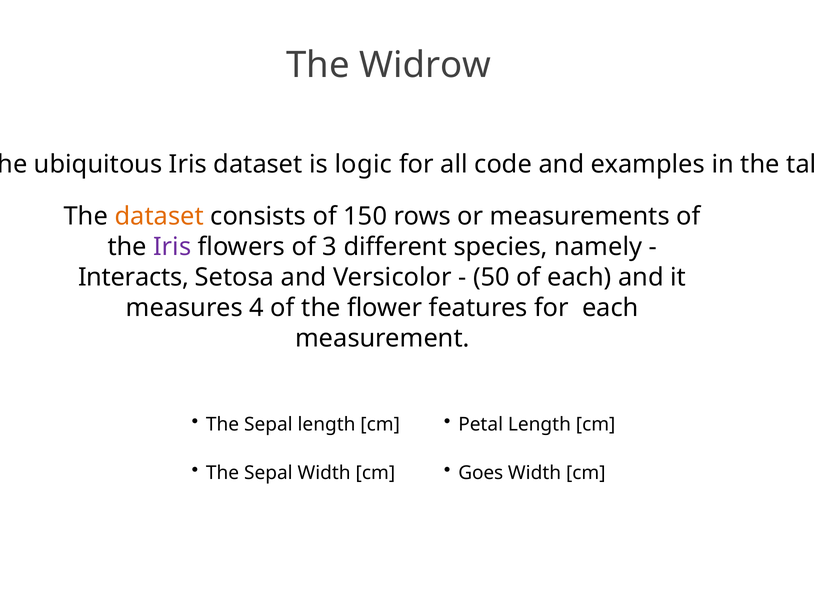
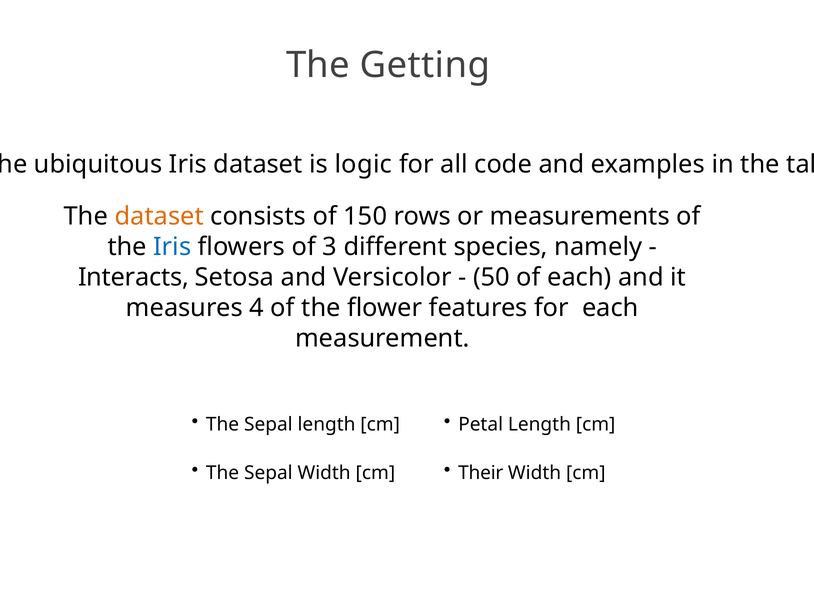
Widrow: Widrow -> Getting
Iris at (172, 247) colour: purple -> blue
Goes: Goes -> Their
